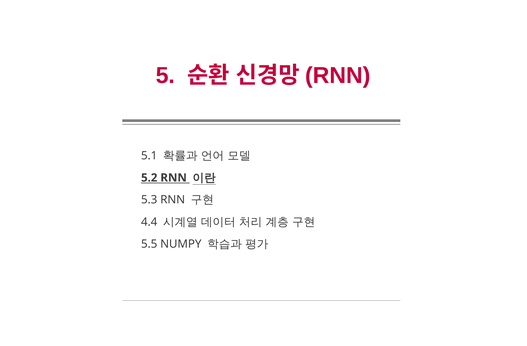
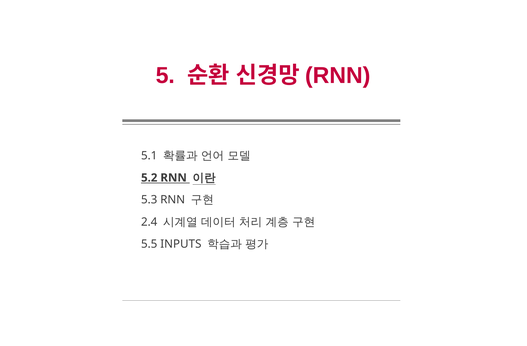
4.4: 4.4 -> 2.4
NUMPY: NUMPY -> INPUTS
